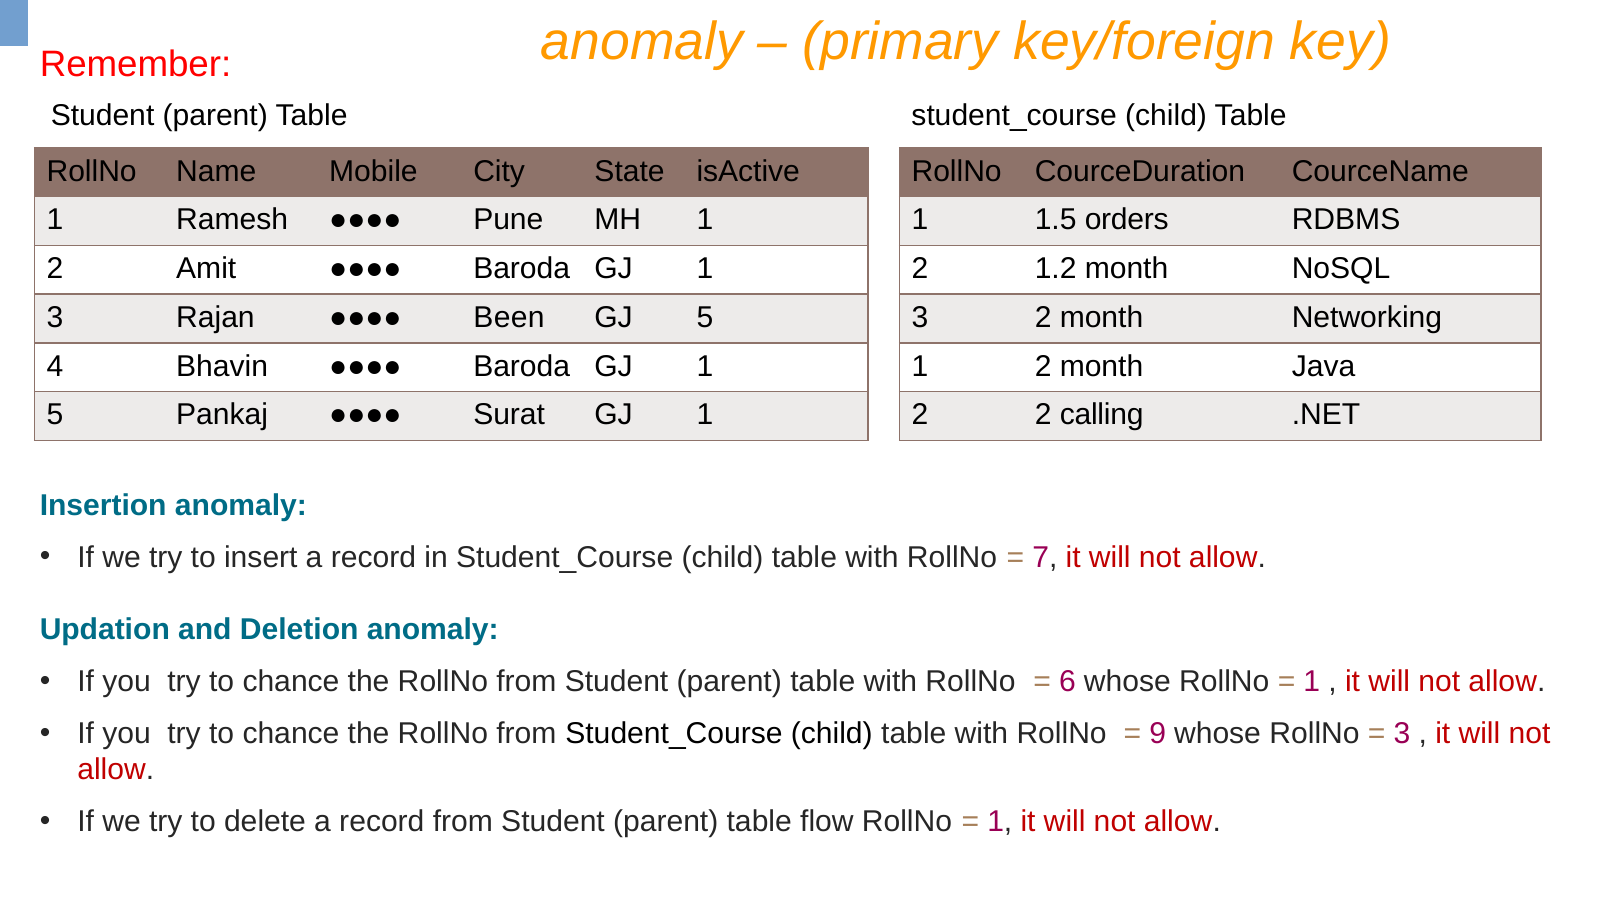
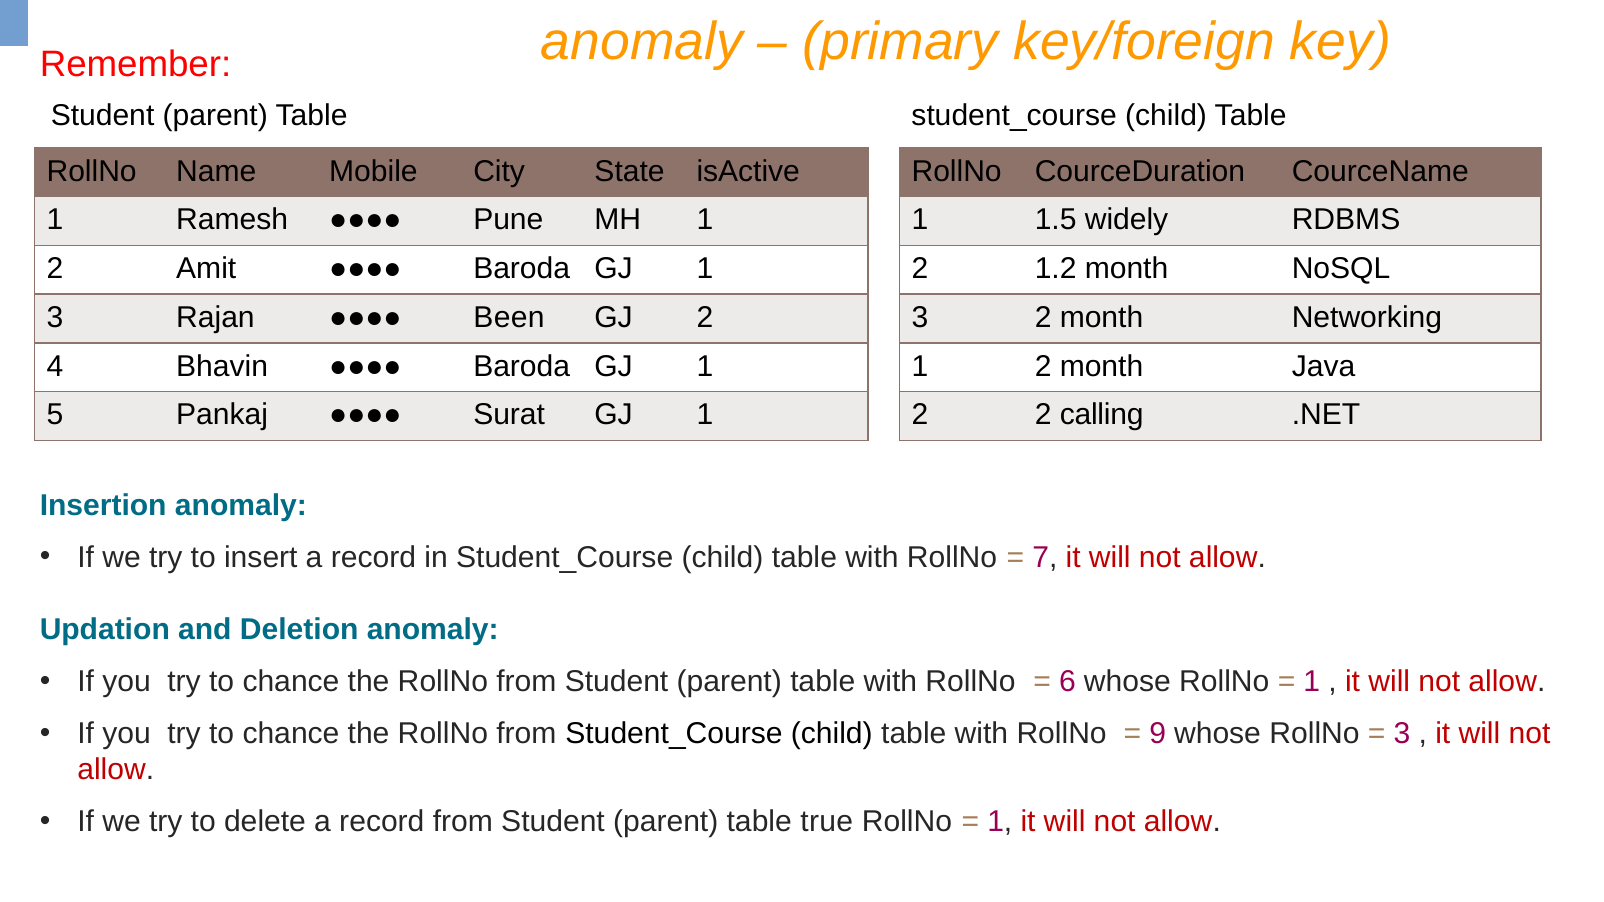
orders: orders -> widely
GJ 5: 5 -> 2
flow: flow -> true
